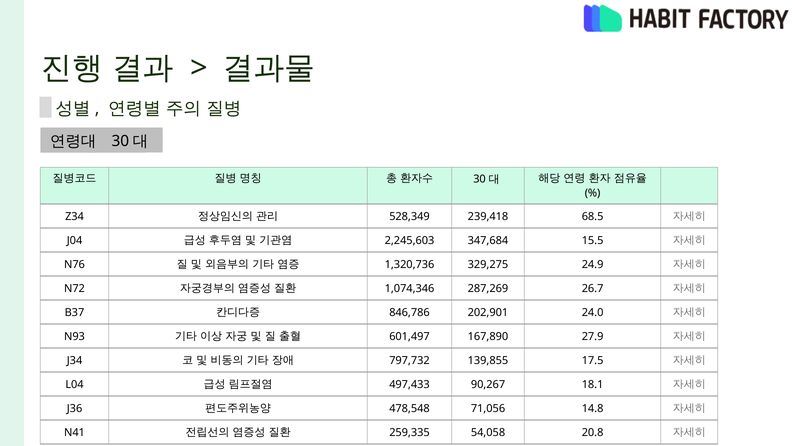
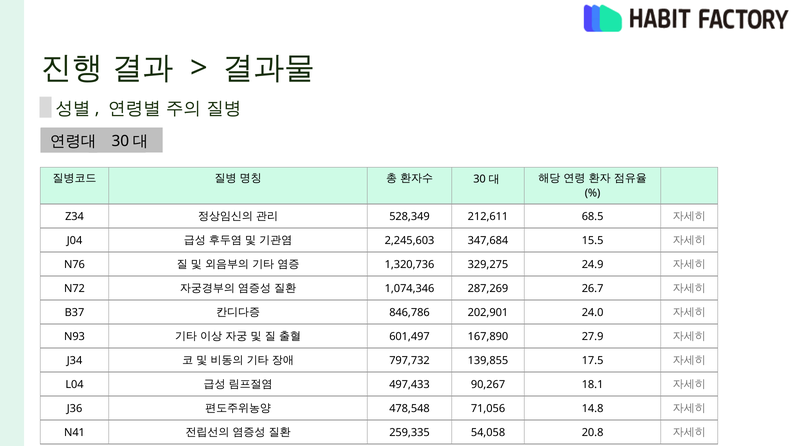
239,418: 239,418 -> 212,611
